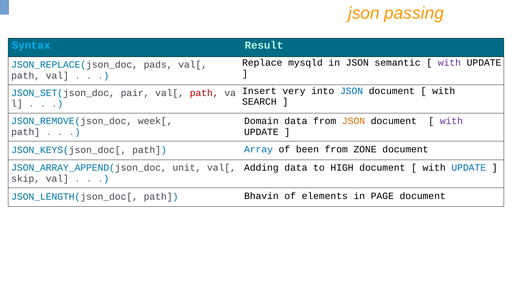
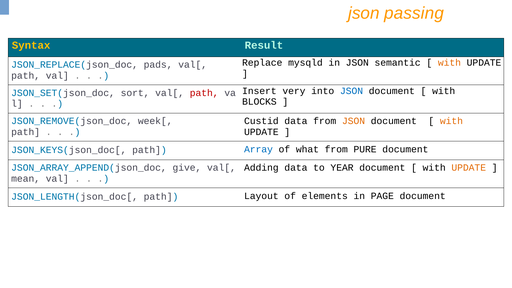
Syntax colour: light blue -> yellow
with at (449, 63) colour: purple -> orange
pair: pair -> sort
SEARCH: SEARCH -> BLOCKS
Domain: Domain -> Custid
with at (451, 121) colour: purple -> orange
been: been -> what
ZONE: ZONE -> PURE
unit: unit -> give
HIGH: HIGH -> YEAR
UPDATE at (469, 168) colour: blue -> orange
skip: skip -> mean
Bhavin: Bhavin -> Layout
